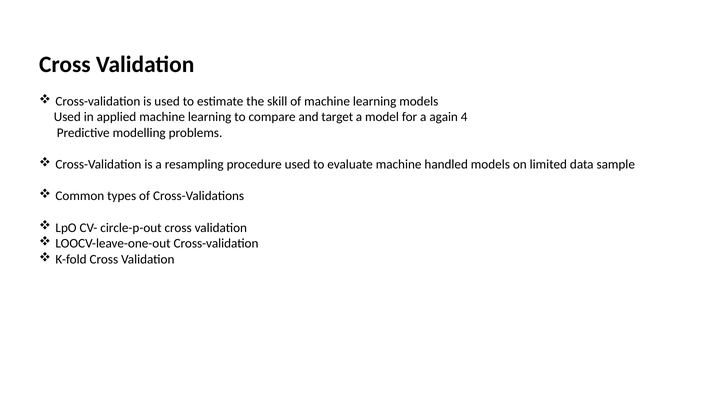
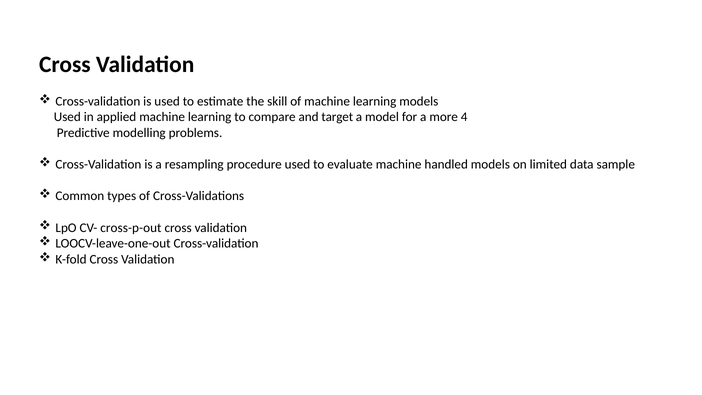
again: again -> more
circle-p-out: circle-p-out -> cross-p-out
